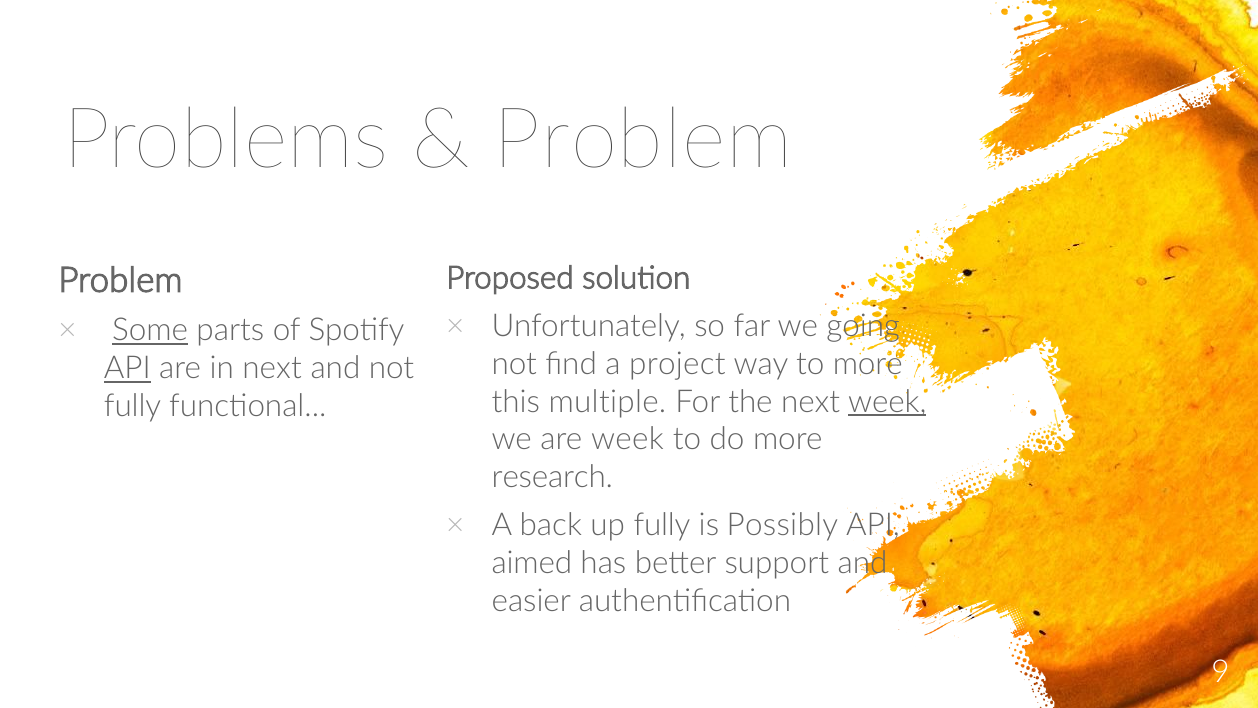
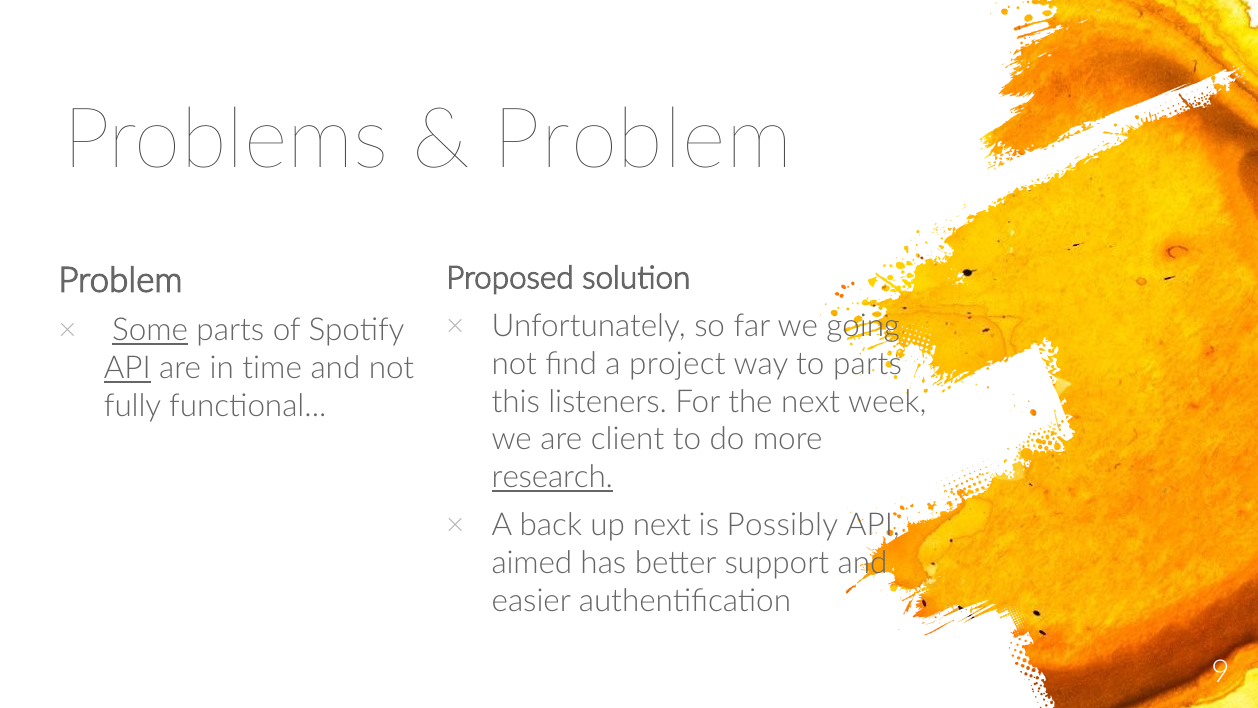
to more: more -> parts
in next: next -> time
multiple: multiple -> listeners
week at (887, 401) underline: present -> none
are week: week -> client
research underline: none -> present
up fully: fully -> next
